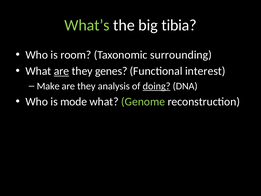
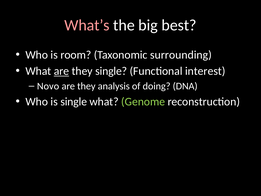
What’s colour: light green -> pink
tibia: tibia -> best
they genes: genes -> single
Make: Make -> Novo
doing underline: present -> none
is mode: mode -> single
